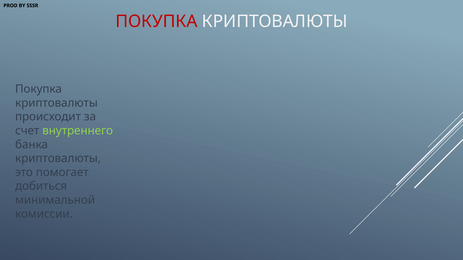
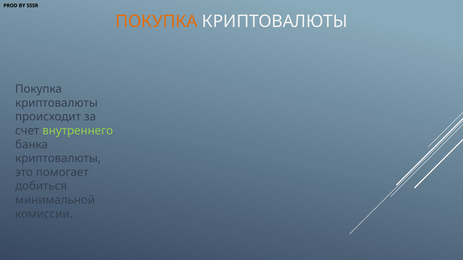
ПОКУПКА at (156, 21) colour: red -> orange
